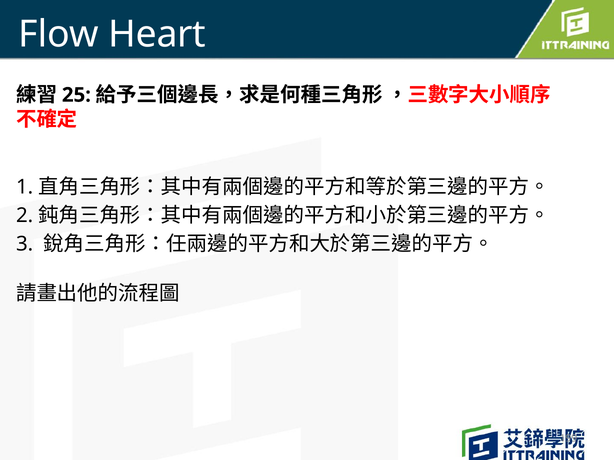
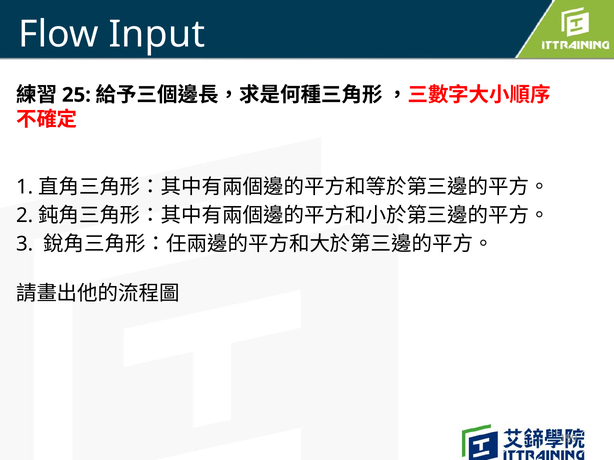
Heart: Heart -> Input
